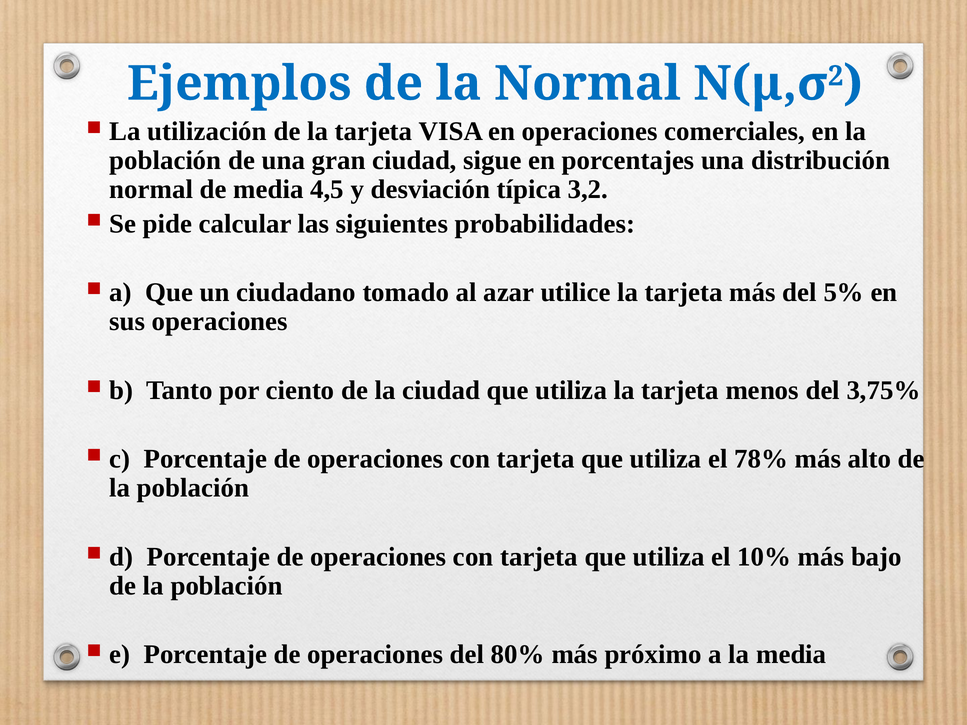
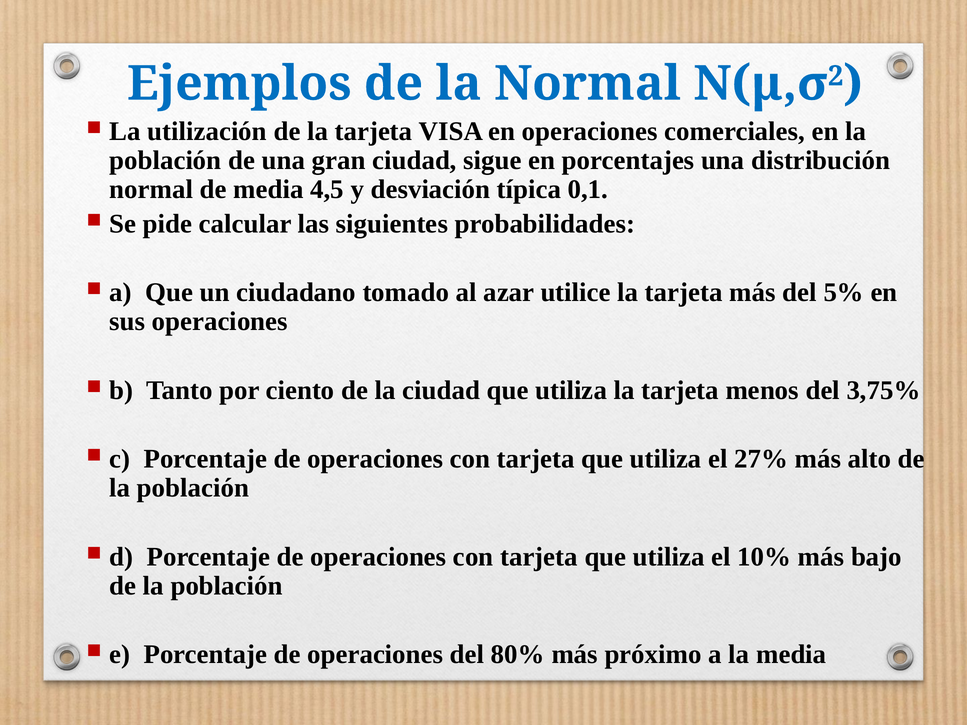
3,2: 3,2 -> 0,1
78%: 78% -> 27%
